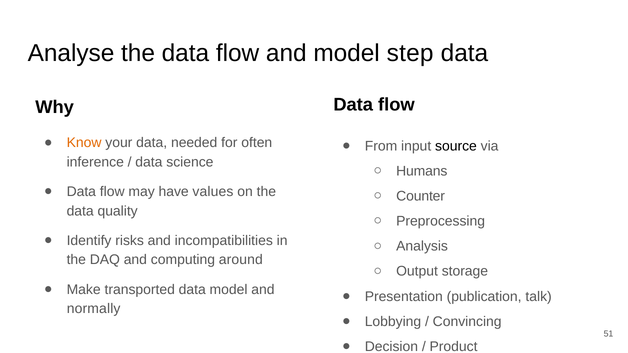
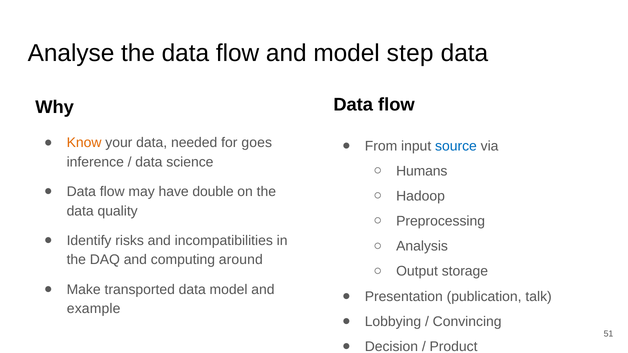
often: often -> goes
source colour: black -> blue
values: values -> double
Counter: Counter -> Hadoop
normally: normally -> example
